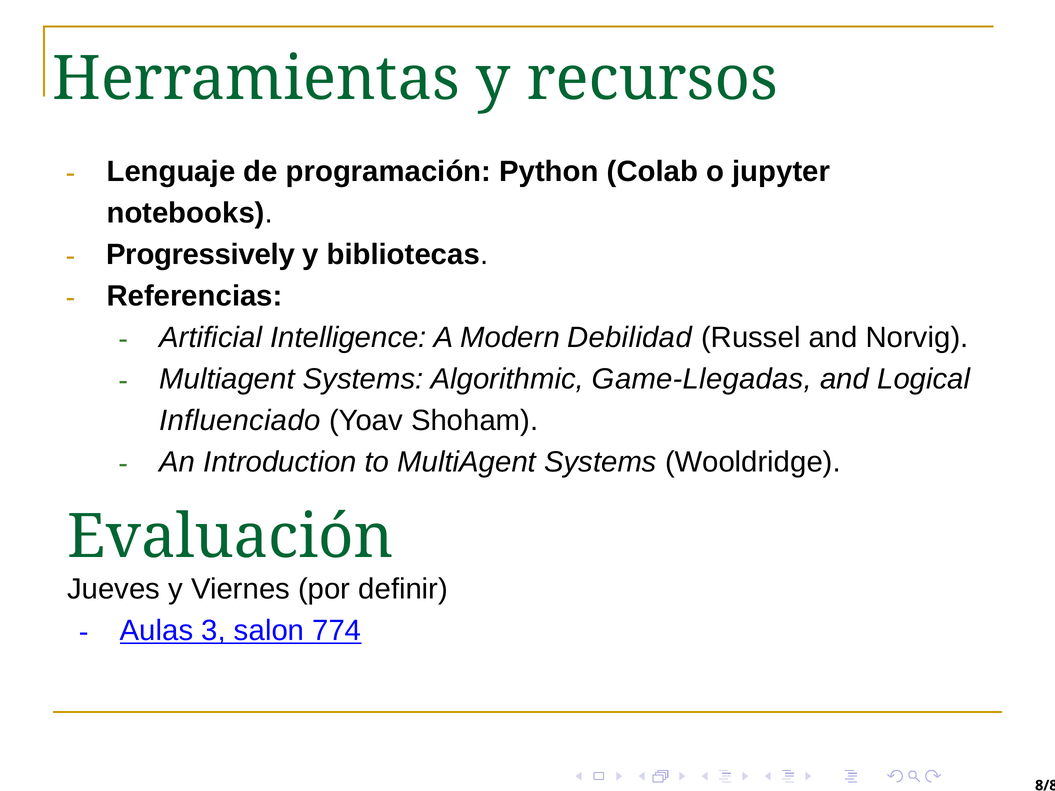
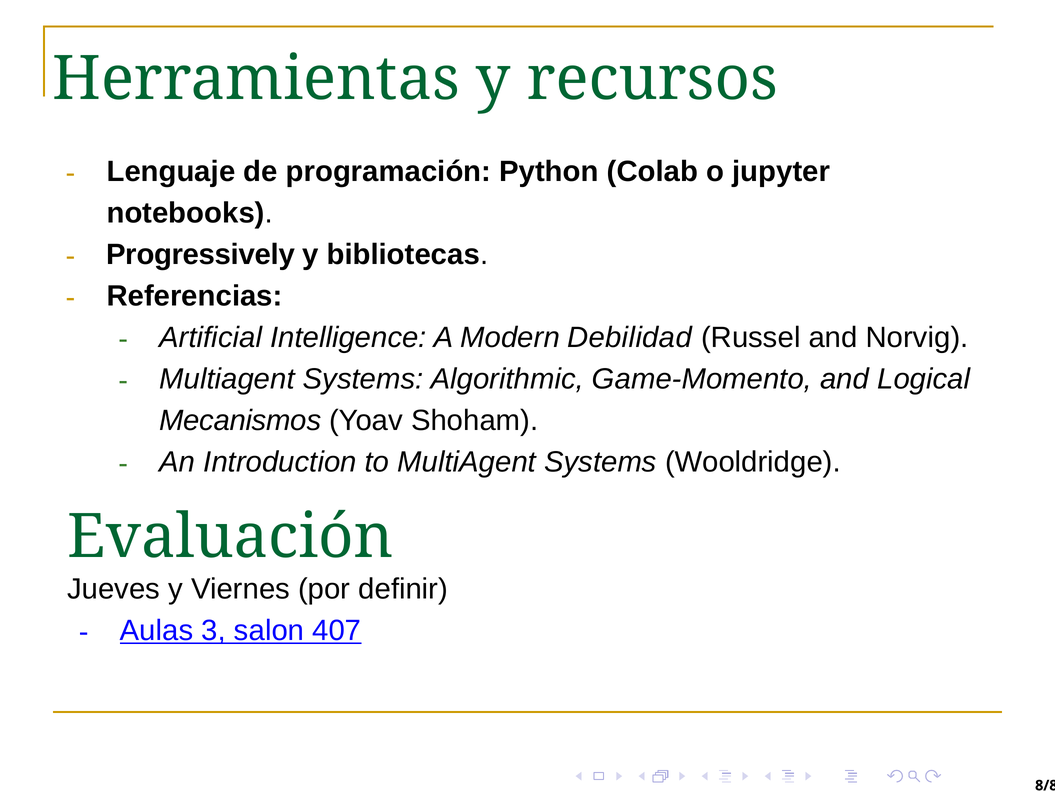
Game-Llegadas: Game-Llegadas -> Game-Momento
Influenciado: Influenciado -> Mecanismos
774: 774 -> 407
